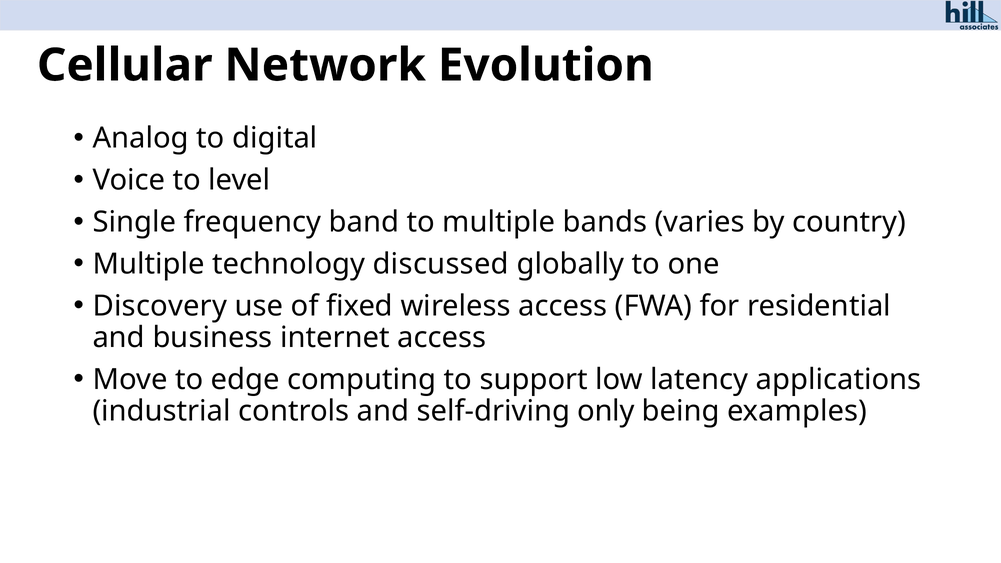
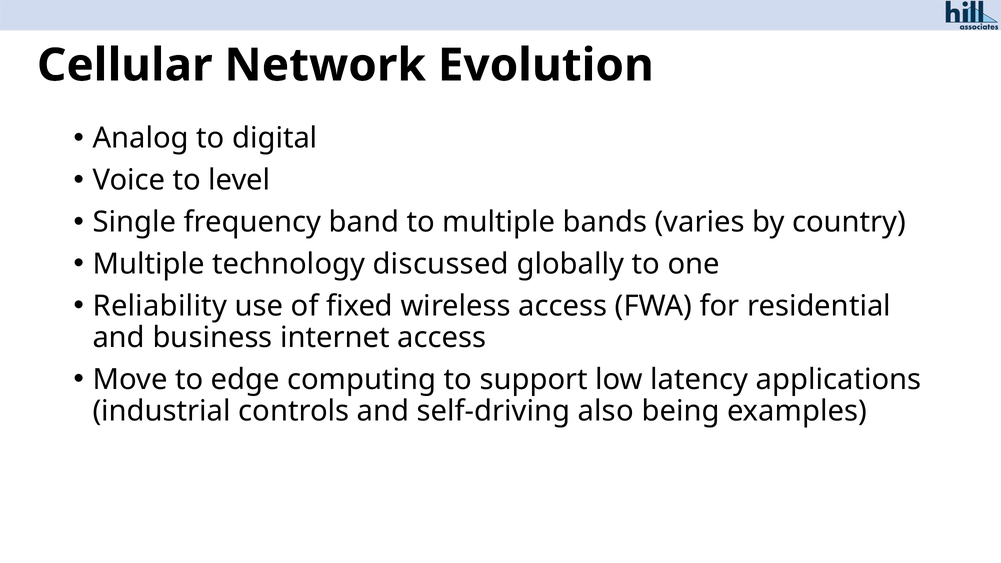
Discovery: Discovery -> Reliability
only: only -> also
